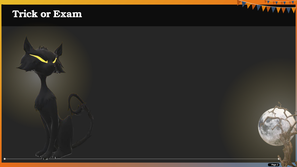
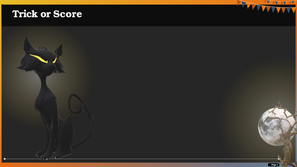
Exam: Exam -> Score
